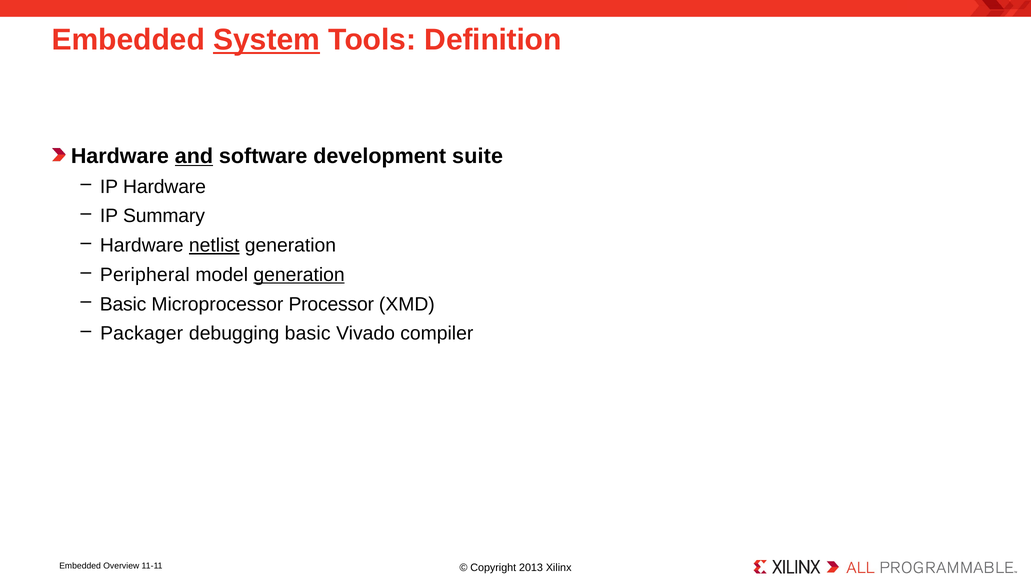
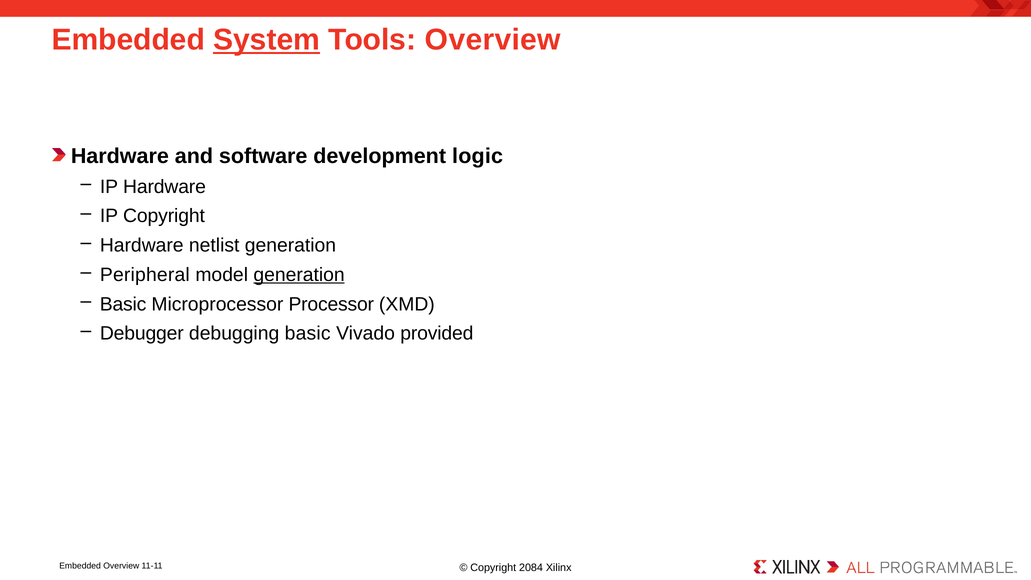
Tools Definition: Definition -> Overview
and underline: present -> none
suite: suite -> logic
IP Summary: Summary -> Copyright
netlist underline: present -> none
Packager: Packager -> Debugger
compiler: compiler -> provided
2013: 2013 -> 2084
